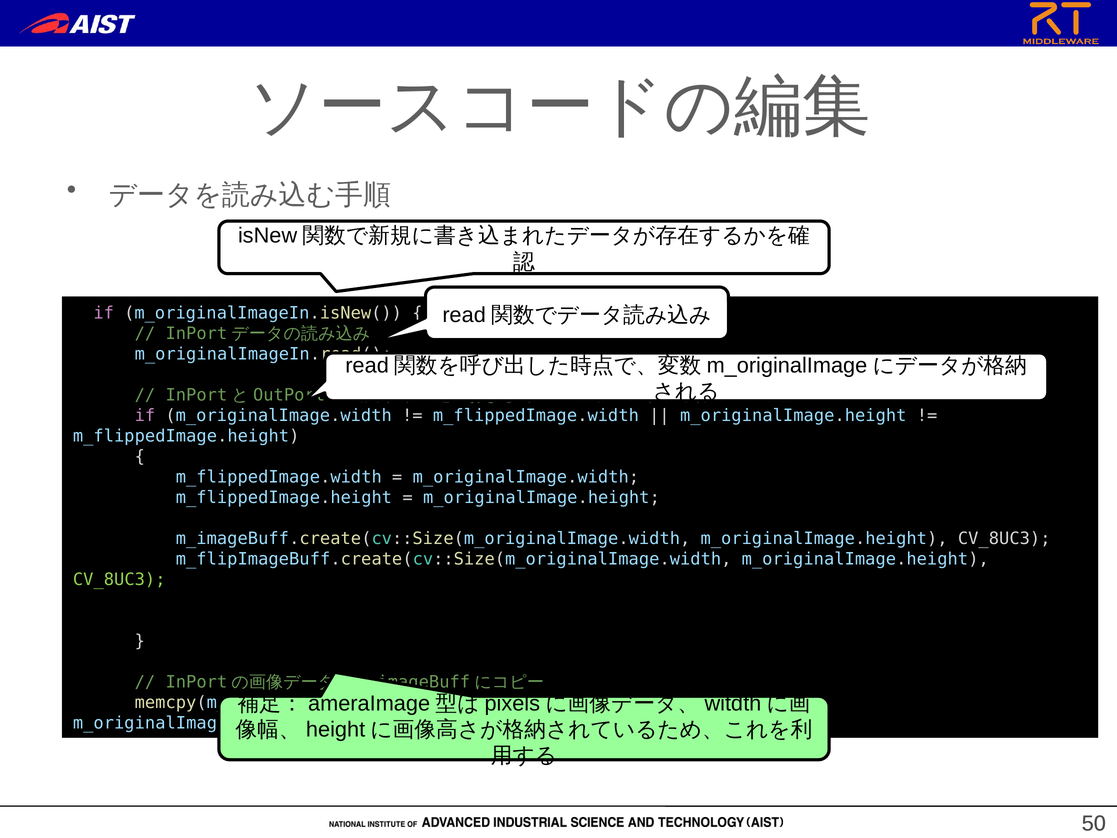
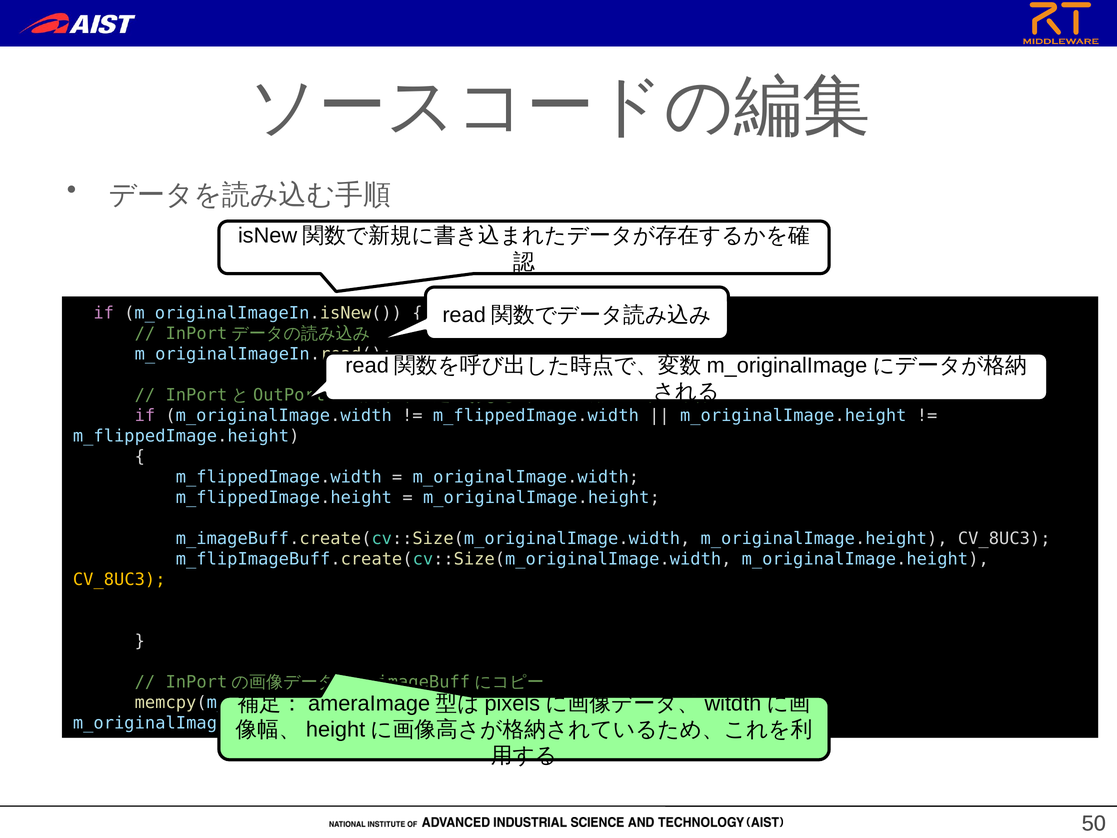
CV_8UC3 at (119, 580) colour: light green -> yellow
